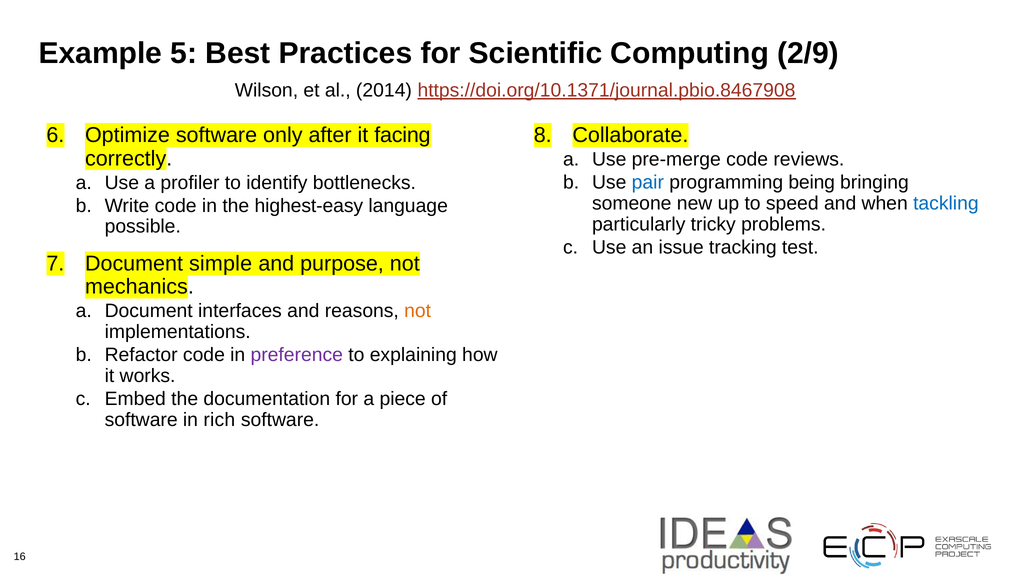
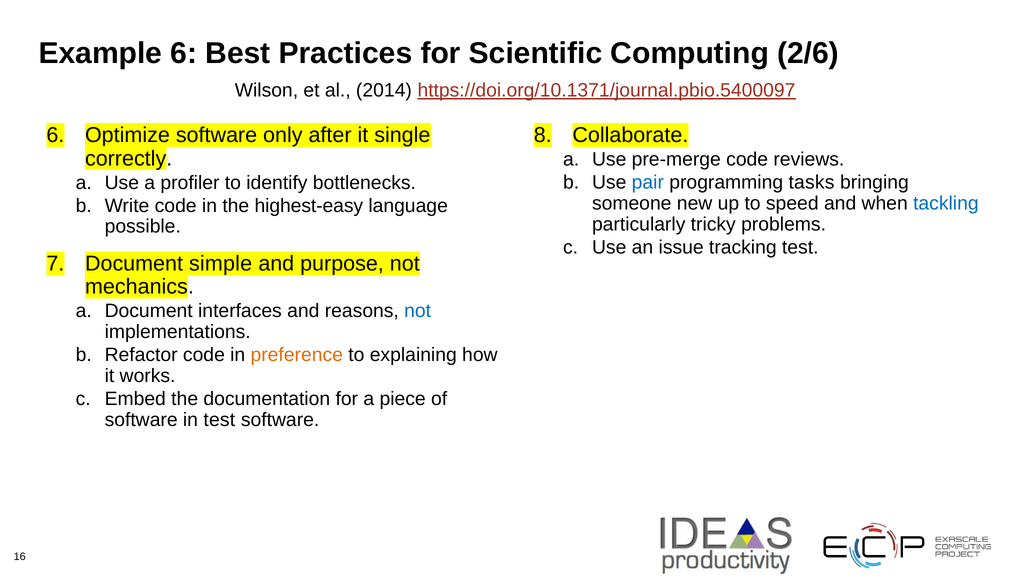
Example 5: 5 -> 6
2/9: 2/9 -> 2/6
https://doi.org/10.1371/journal.pbio.8467908: https://doi.org/10.1371/journal.pbio.8467908 -> https://doi.org/10.1371/journal.pbio.5400097
facing: facing -> single
being: being -> tasks
not at (418, 311) colour: orange -> blue
preference colour: purple -> orange
in rich: rich -> test
